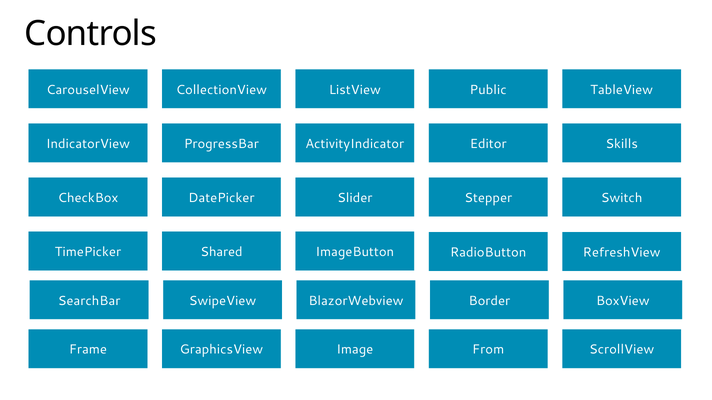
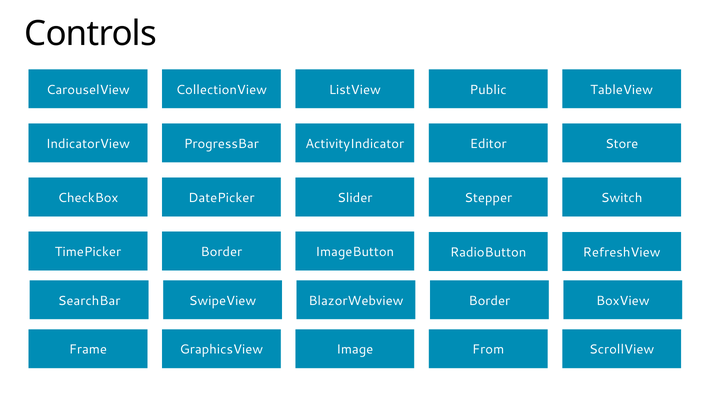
Skills: Skills -> Store
TimePicker Shared: Shared -> Border
